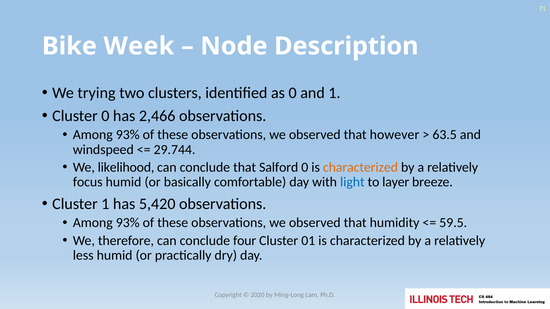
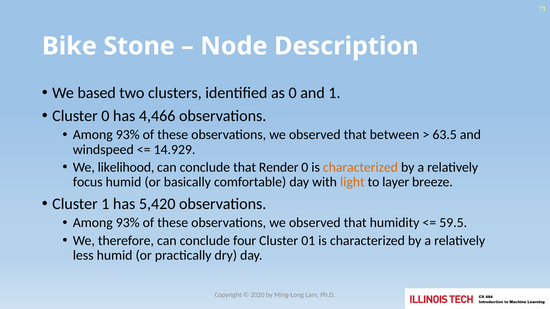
Week: Week -> Stone
trying: trying -> based
2,466: 2,466 -> 4,466
however: however -> between
29.744: 29.744 -> 14.929
Salford: Salford -> Render
light colour: blue -> orange
